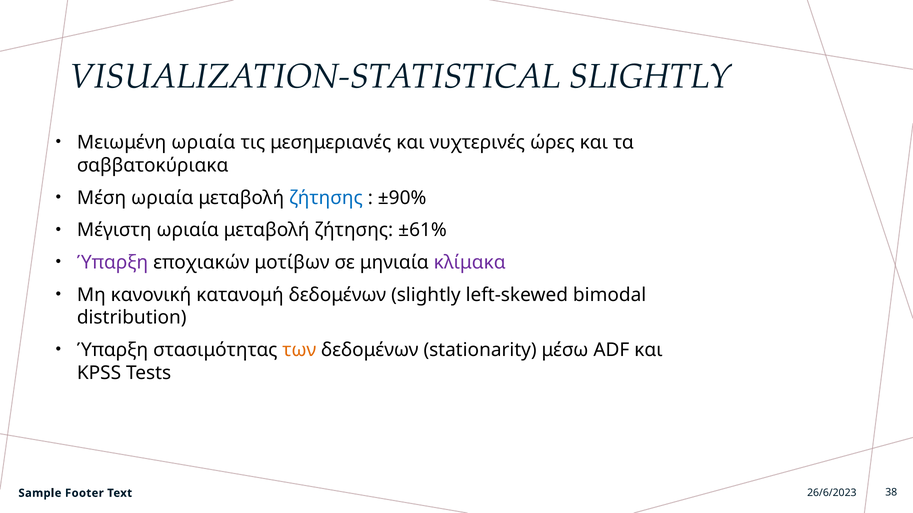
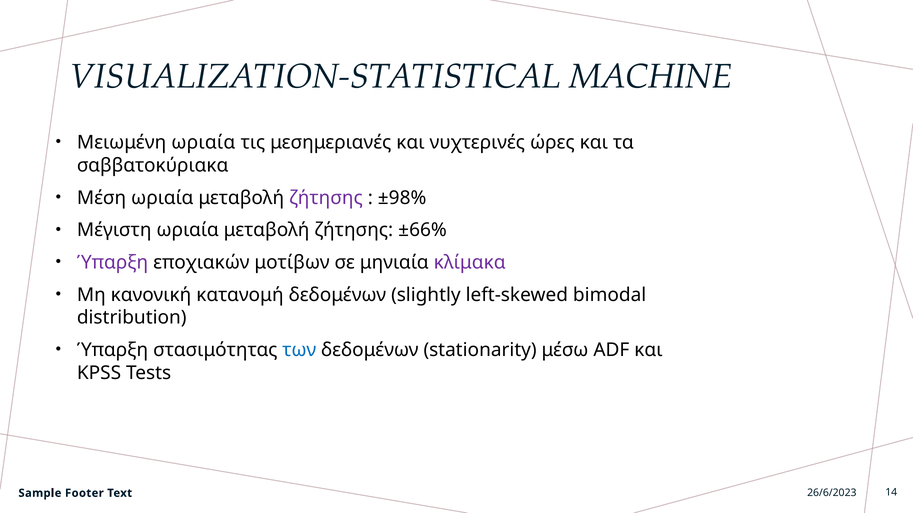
VISUALIZATION-STATISTICAL SLIGHTLY: SLIGHTLY -> MACHINE
ζήτησης at (326, 198) colour: blue -> purple
±90%: ±90% -> ±98%
±61%: ±61% -> ±66%
των colour: orange -> blue
38: 38 -> 14
